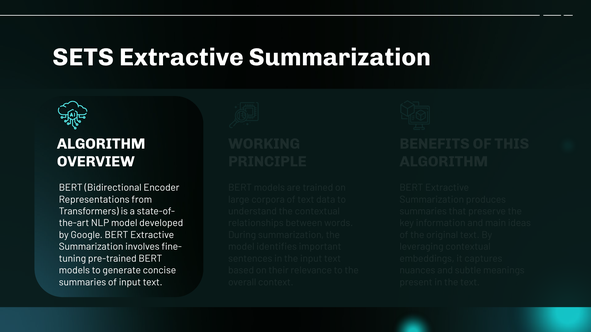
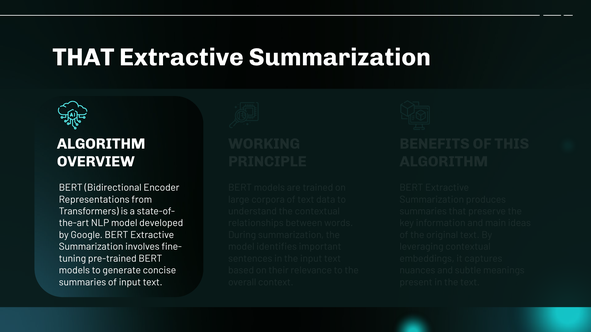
SETS at (83, 57): SETS -> THAT
